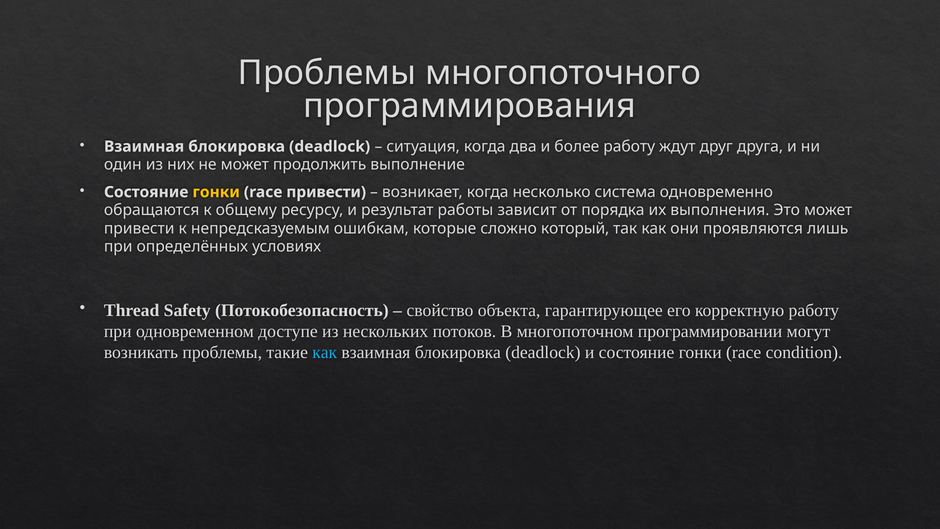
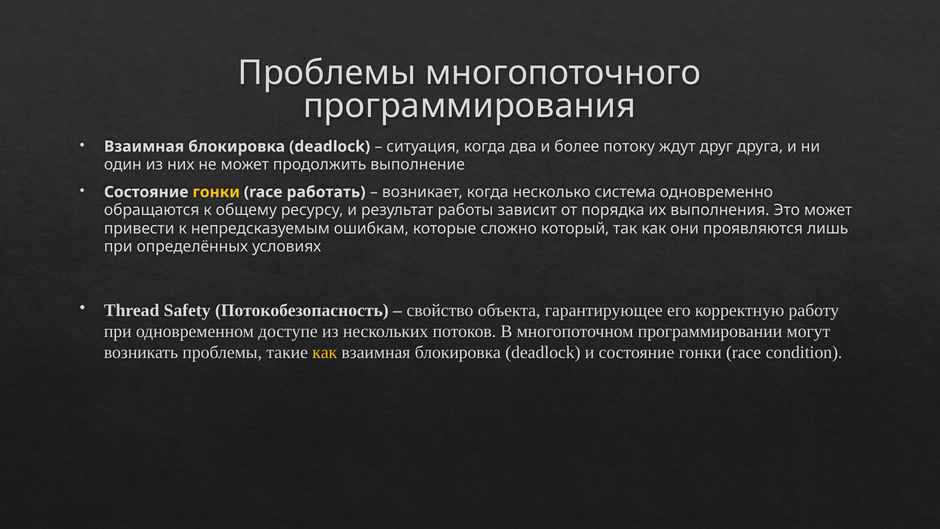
более работу: работу -> потоку
race привести: привести -> работать
как at (325, 352) colour: light blue -> yellow
